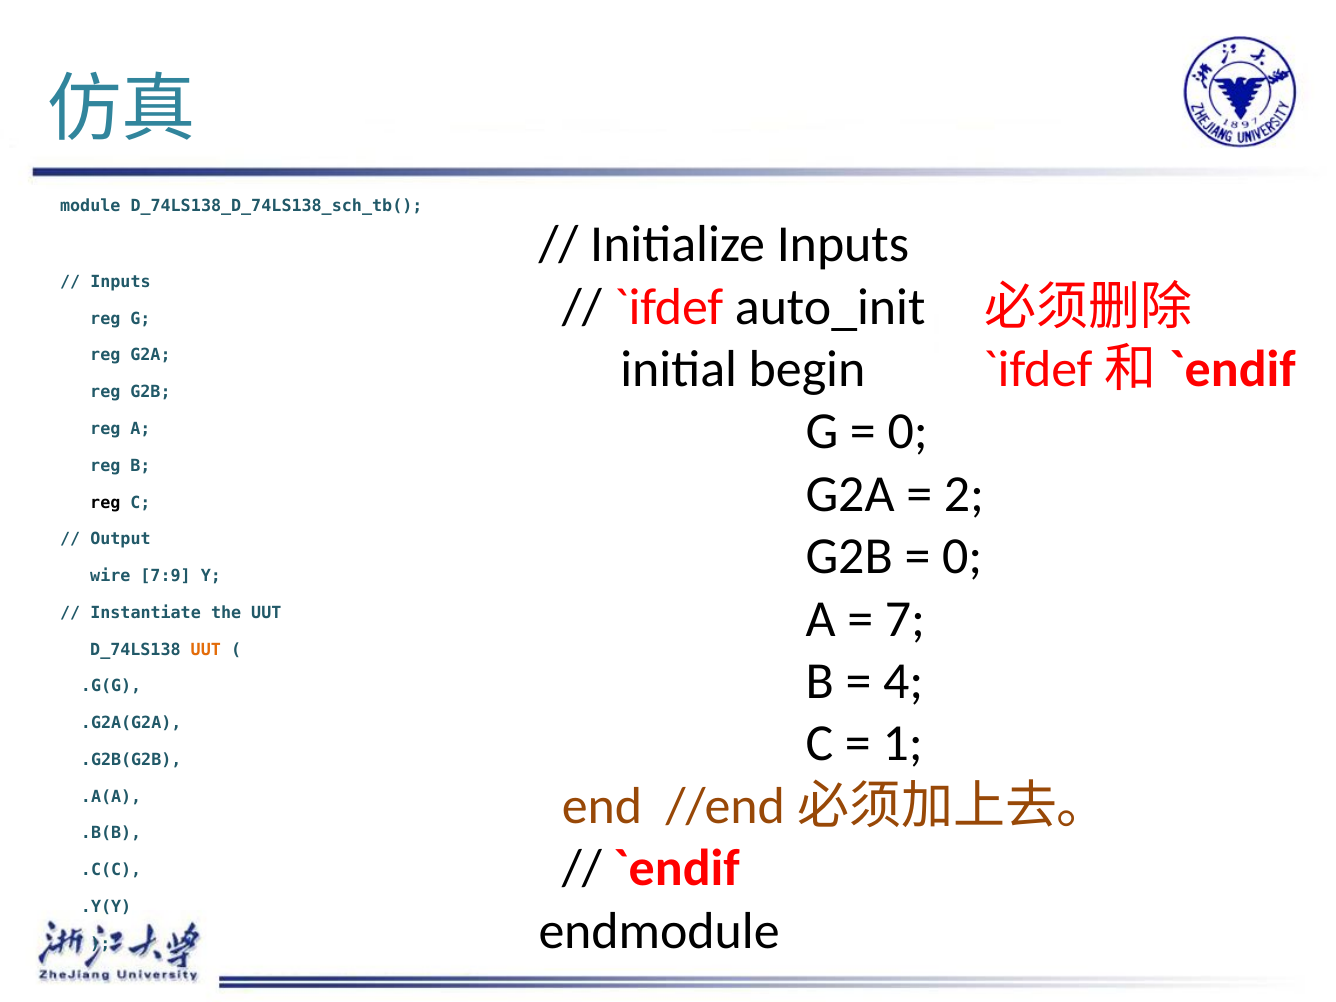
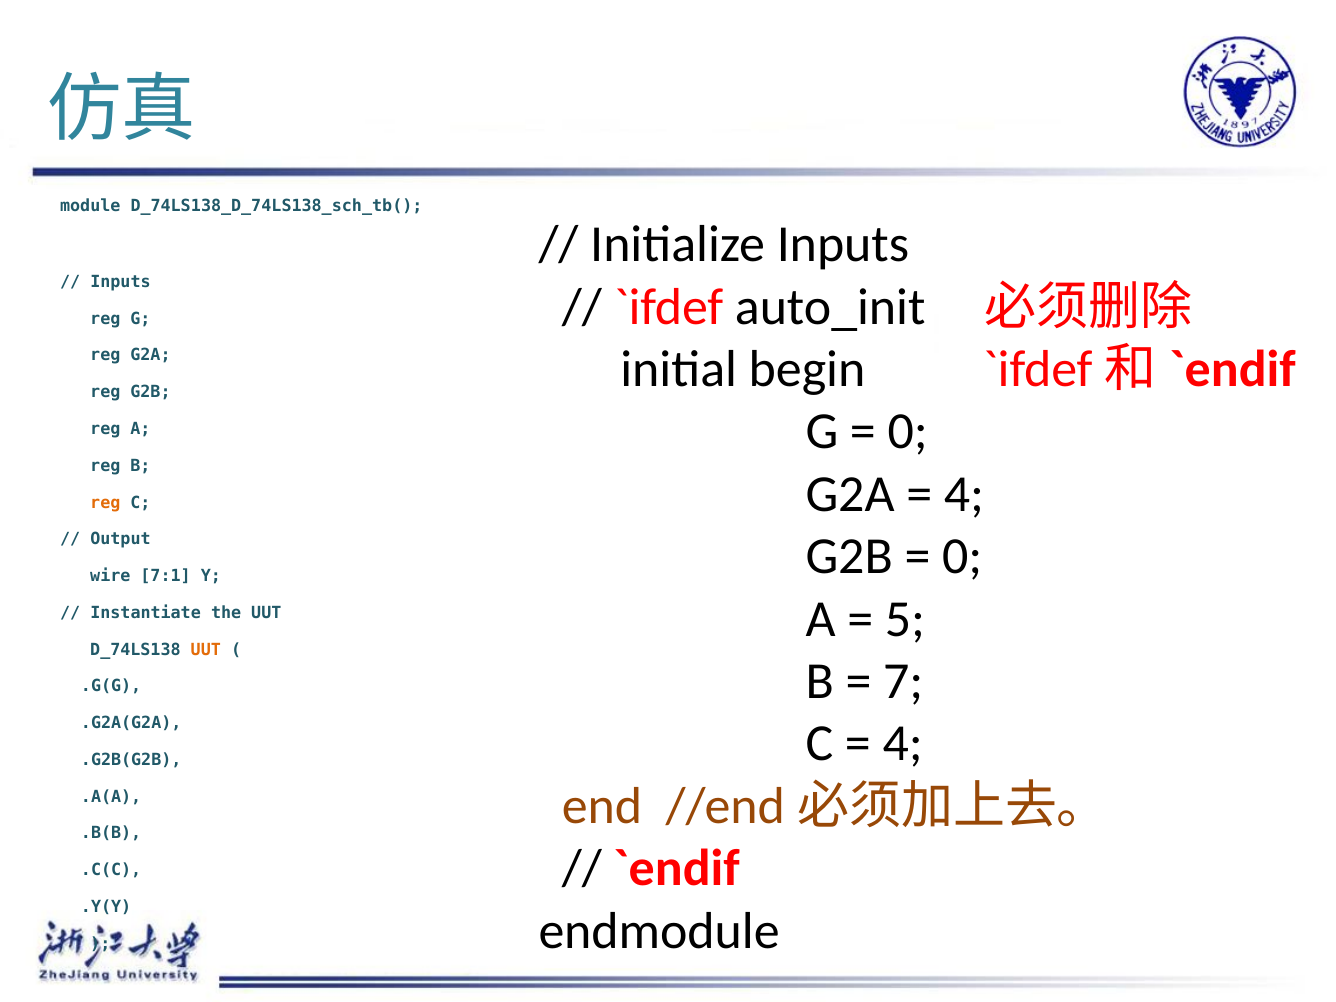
2 at (964, 494): 2 -> 4
reg at (105, 503) colour: black -> orange
7:9: 7:9 -> 7:1
7: 7 -> 5
4: 4 -> 7
1 at (903, 744): 1 -> 4
